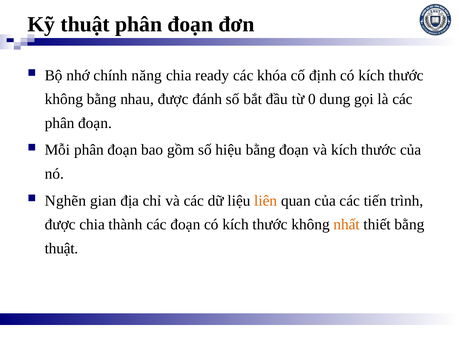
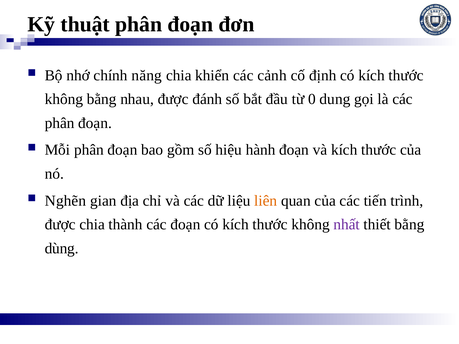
ready: ready -> khiển
khóa: khóa -> cảnh
hiệu bằng: bằng -> hành
nhất colour: orange -> purple
thuật at (62, 249): thuật -> dùng
